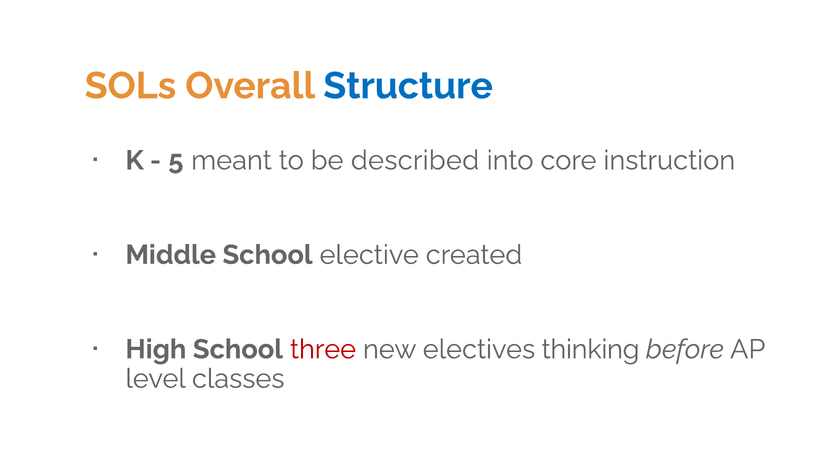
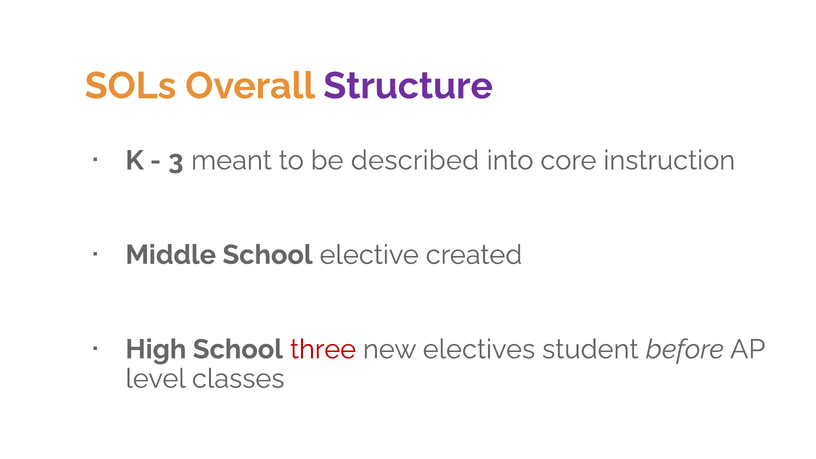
Structure colour: blue -> purple
5: 5 -> 3
thinking: thinking -> student
